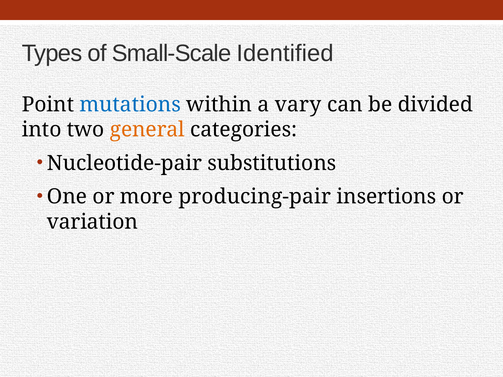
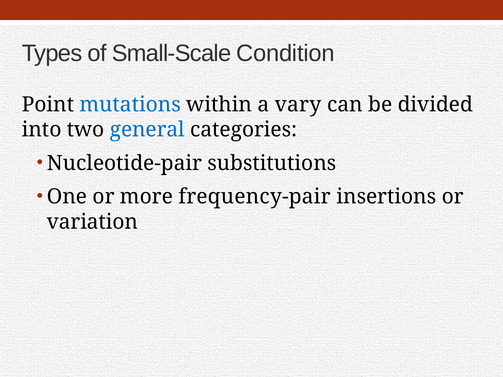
Identified: Identified -> Condition
general colour: orange -> blue
producing-pair: producing-pair -> frequency-pair
